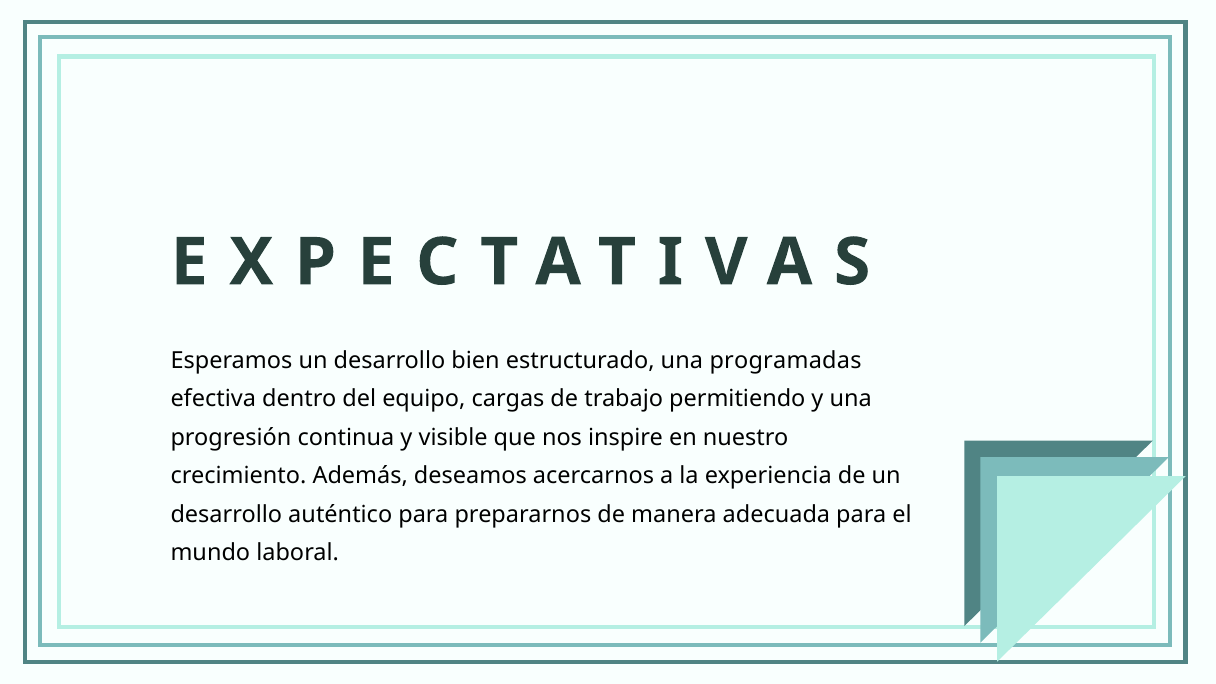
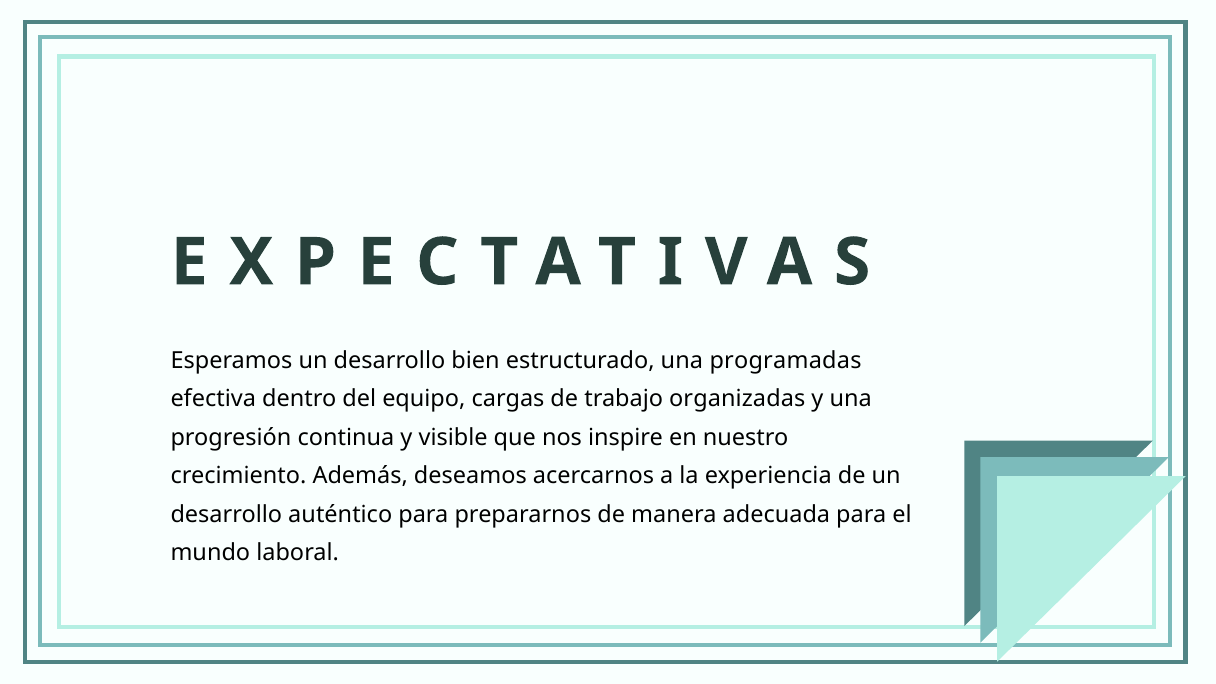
permitiendo: permitiendo -> organizadas
